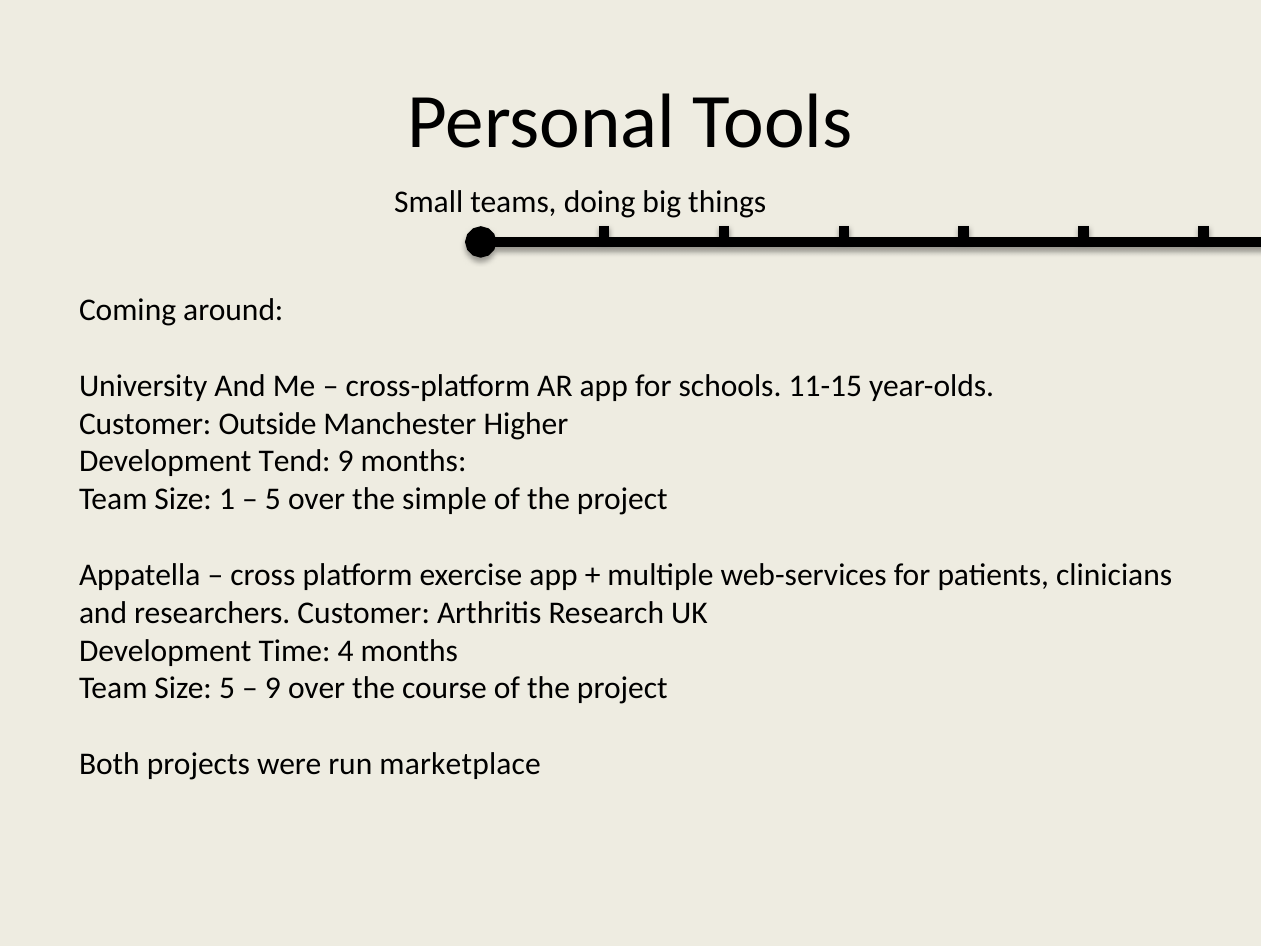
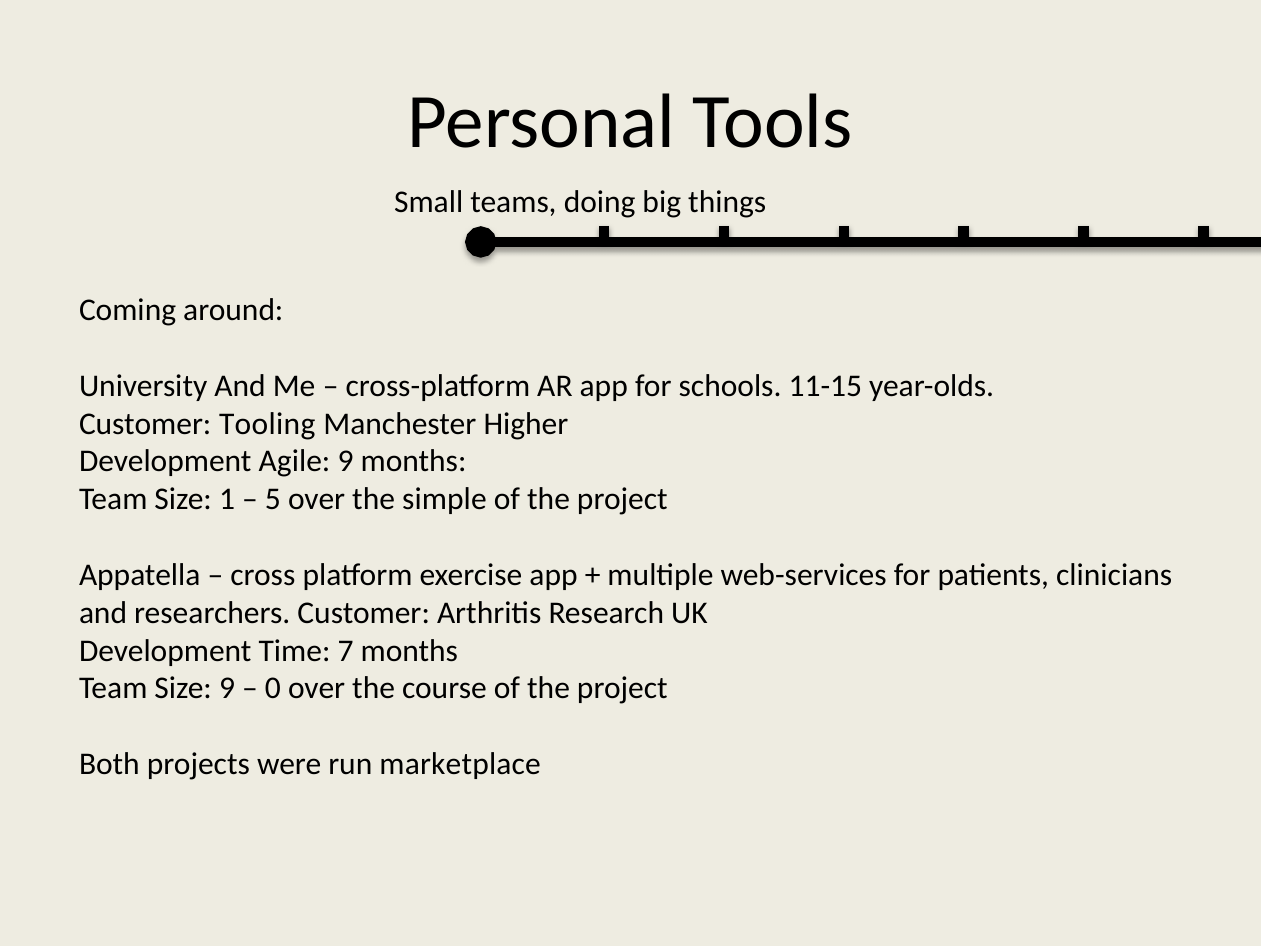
Outside: Outside -> Tooling
Tend: Tend -> Agile
4: 4 -> 7
Size 5: 5 -> 9
9 at (273, 688): 9 -> 0
